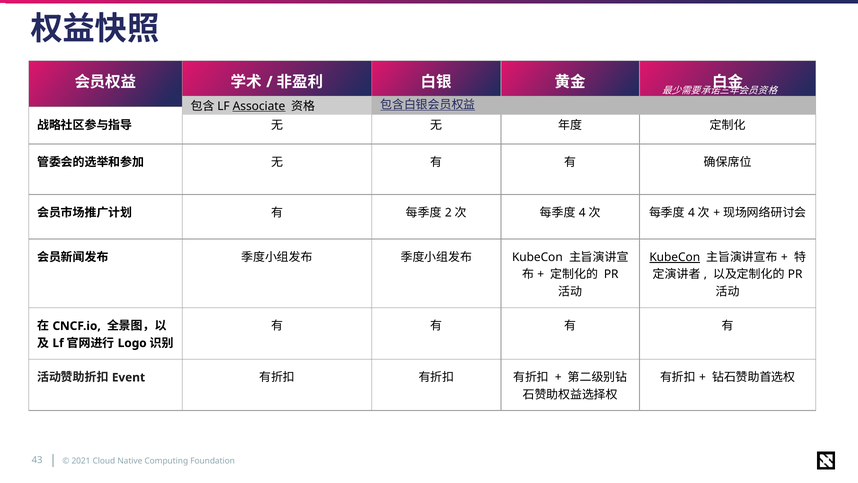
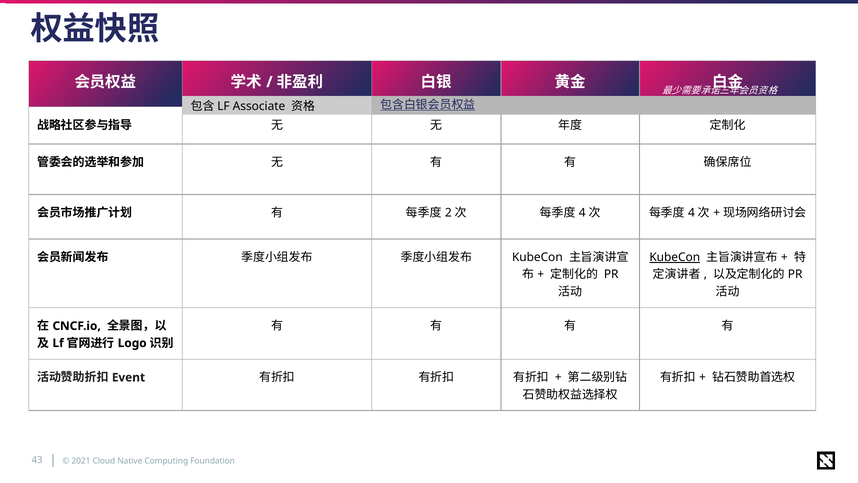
Associate underline: present -> none
